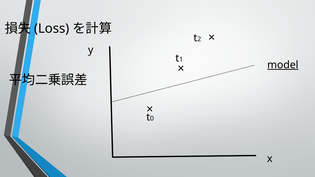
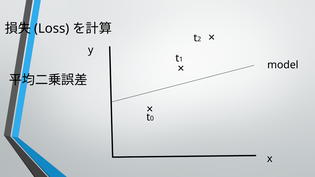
model underline: present -> none
